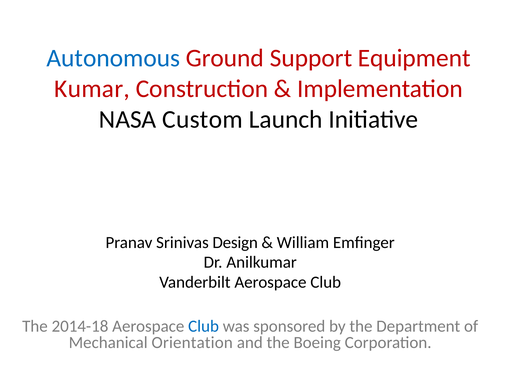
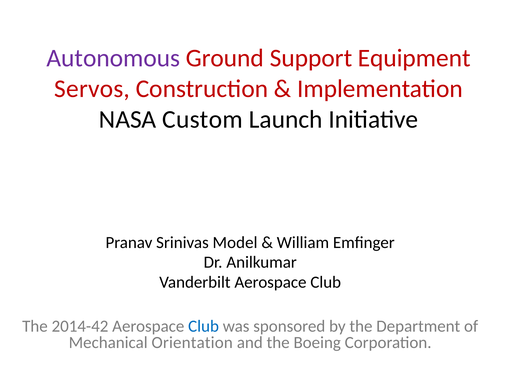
Autonomous colour: blue -> purple
Kumar: Kumar -> Servos
Design: Design -> Model
2014-18: 2014-18 -> 2014-42
